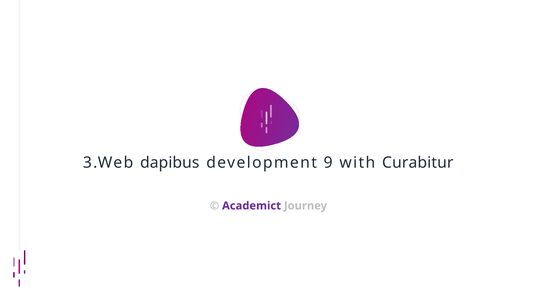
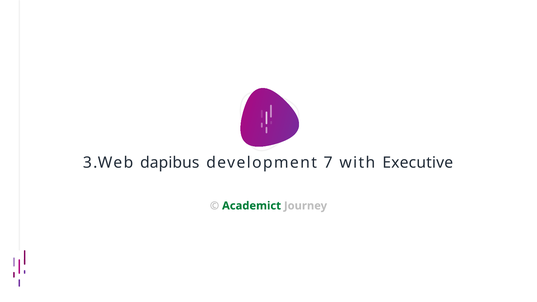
9: 9 -> 7
Curabitur: Curabitur -> Executive
Academict colour: purple -> green
